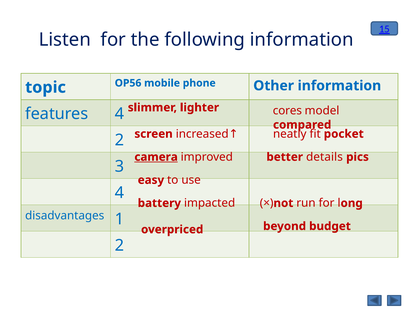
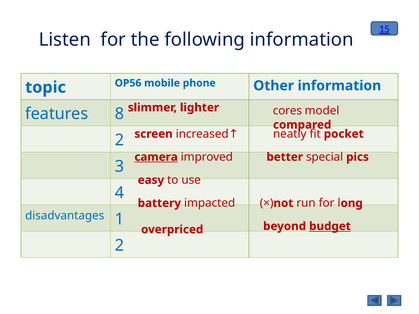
features 4: 4 -> 8
details: details -> special
budget underline: none -> present
